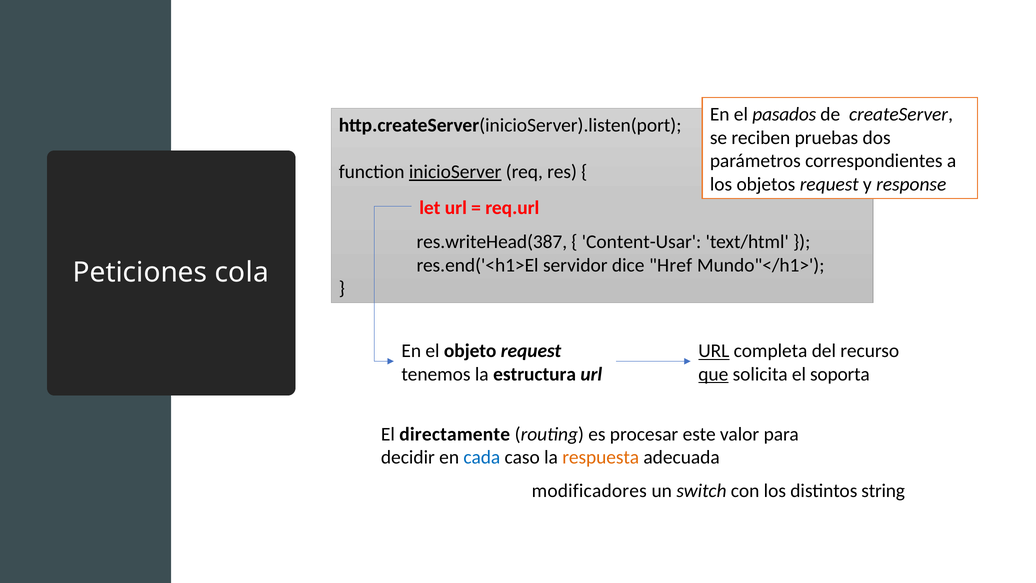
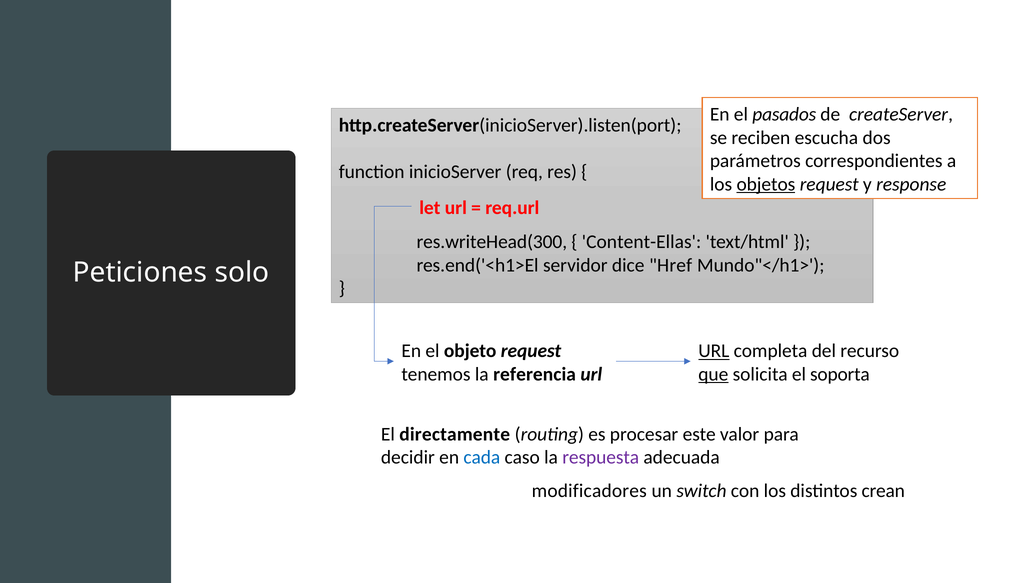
pruebas: pruebas -> escucha
inicioServer underline: present -> none
objetos underline: none -> present
res.writeHead(387: res.writeHead(387 -> res.writeHead(300
Content-Usar: Content-Usar -> Content-Ellas
cola: cola -> solo
estructura: estructura -> referencia
respuesta colour: orange -> purple
string: string -> crean
